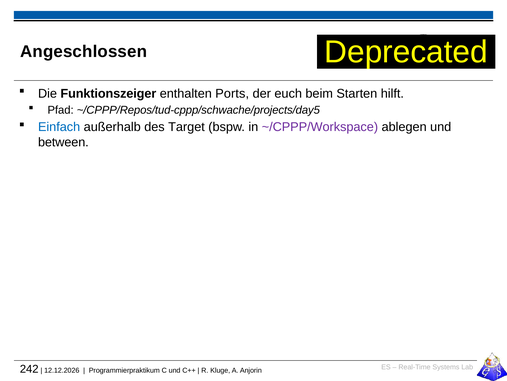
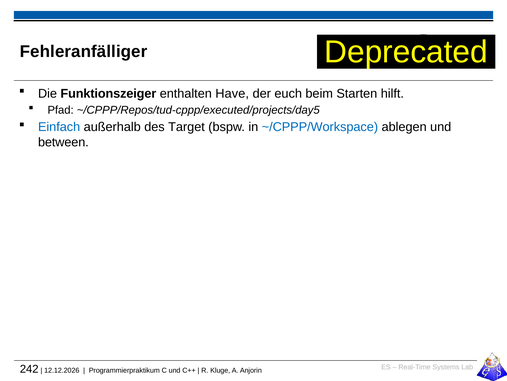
Angeschlossen: Angeschlossen -> Fehleranfälliger
Ports: Ports -> Have
~/CPPP/Repos/tud-cppp/schwache/projects/day5: ~/CPPP/Repos/tud-cppp/schwache/projects/day5 -> ~/CPPP/Repos/tud-cppp/executed/projects/day5
~/CPPP/Workspace colour: purple -> blue
